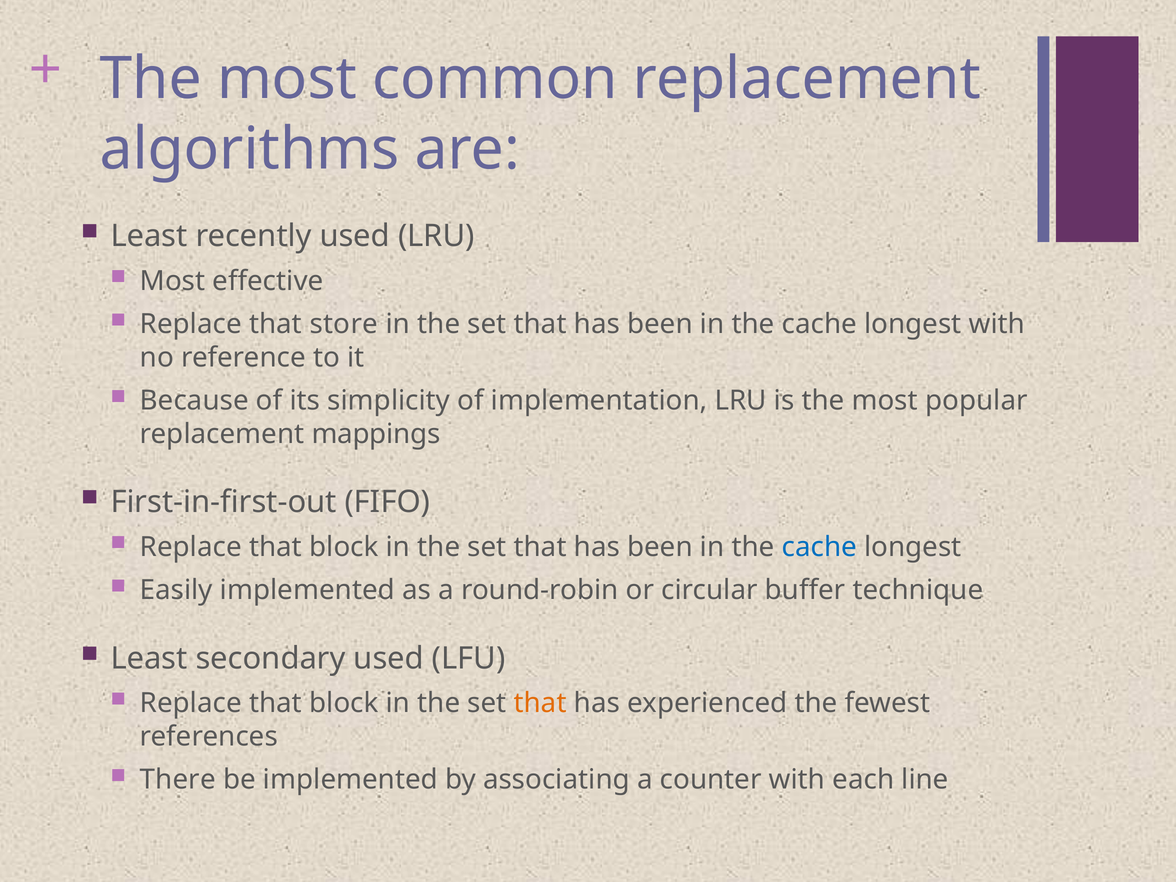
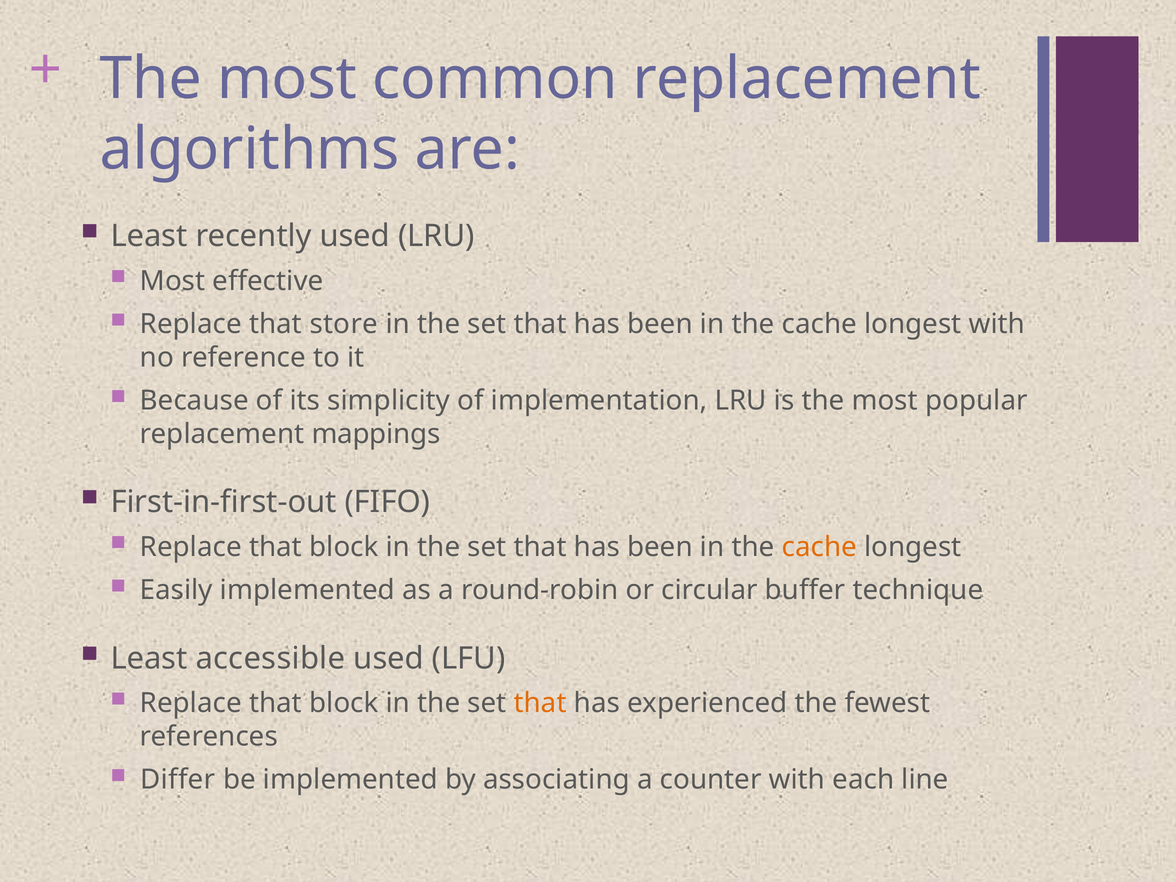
cache at (819, 547) colour: blue -> orange
secondary: secondary -> accessible
There: There -> Differ
